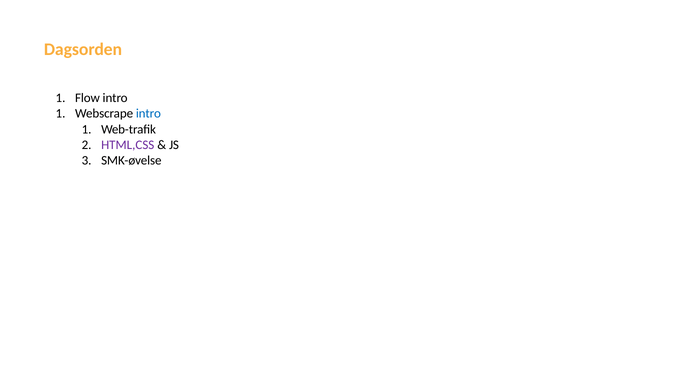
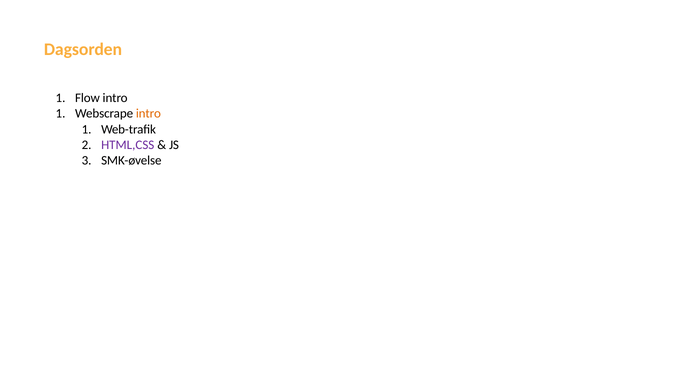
intro at (148, 114) colour: blue -> orange
